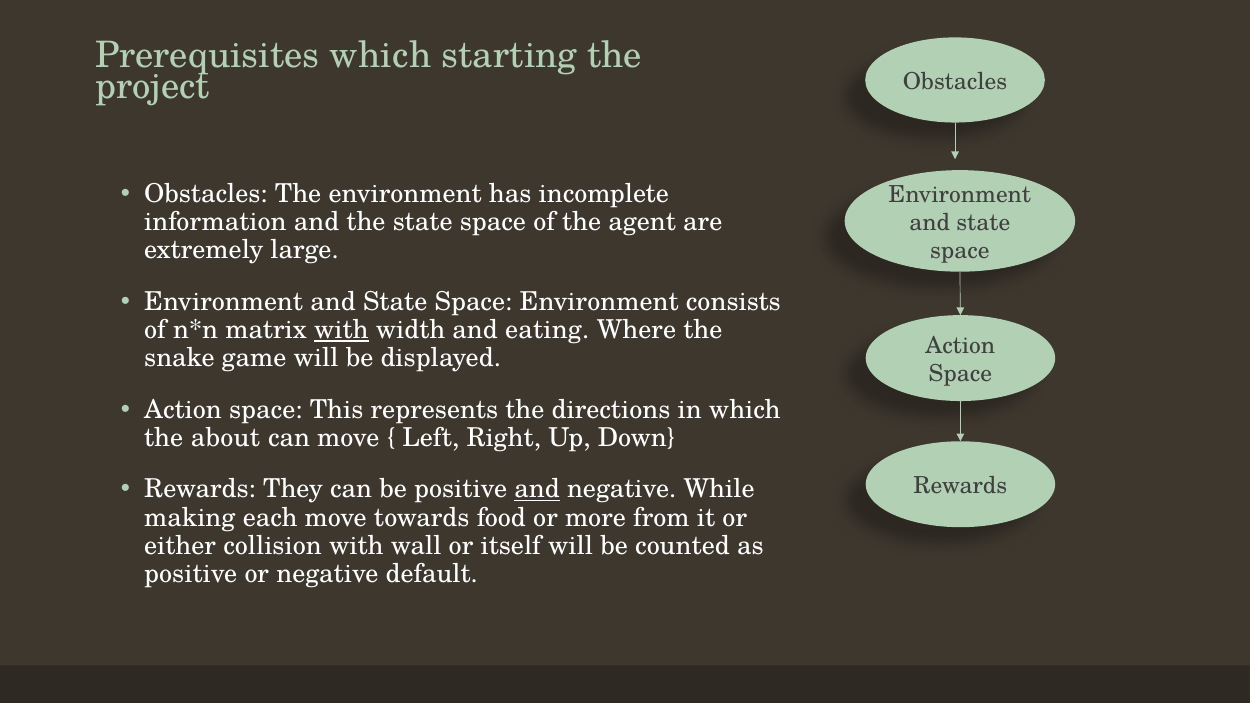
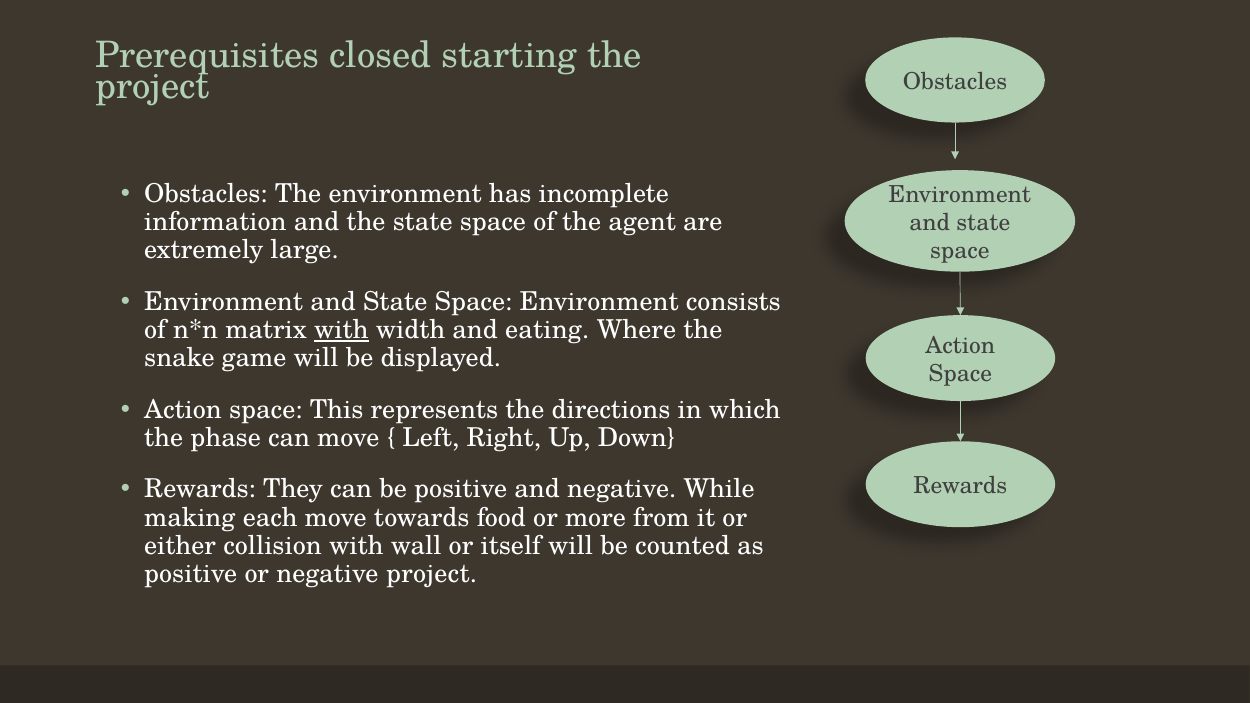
Prerequisites which: which -> closed
about: about -> phase
and at (537, 489) underline: present -> none
negative default: default -> project
